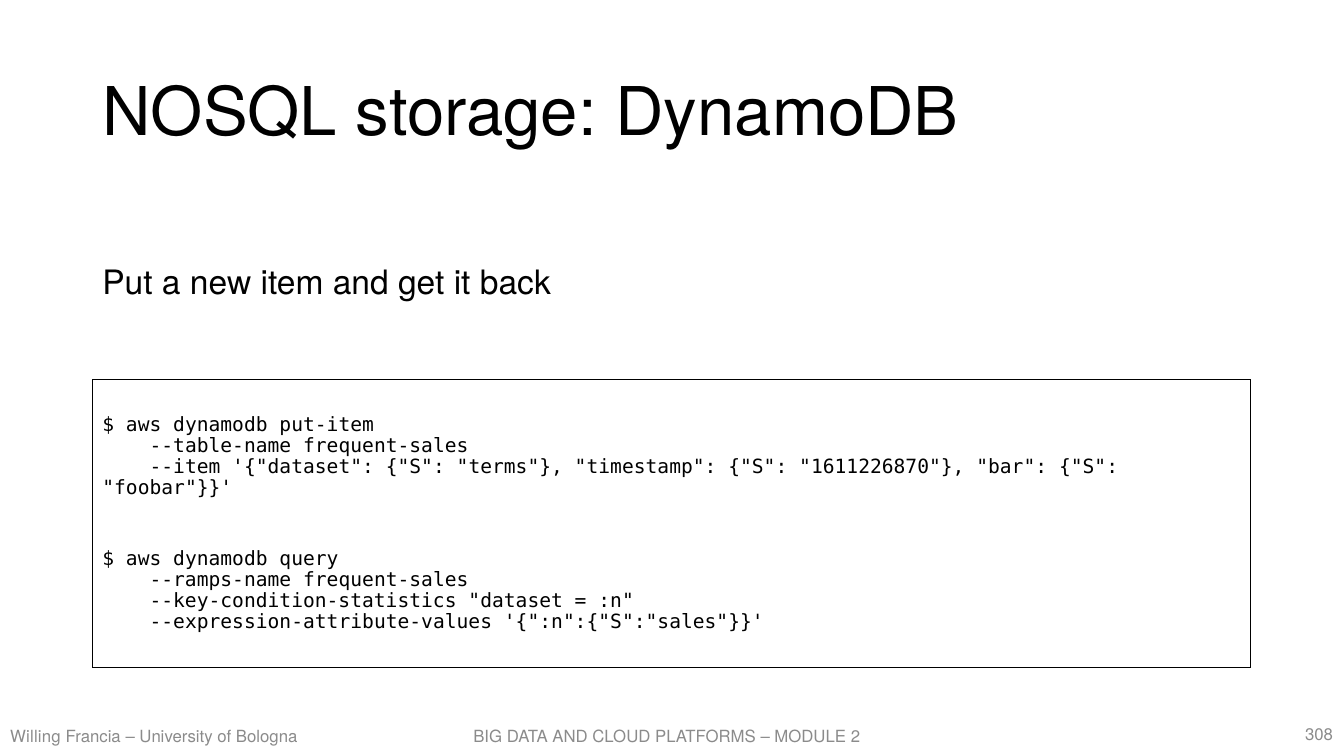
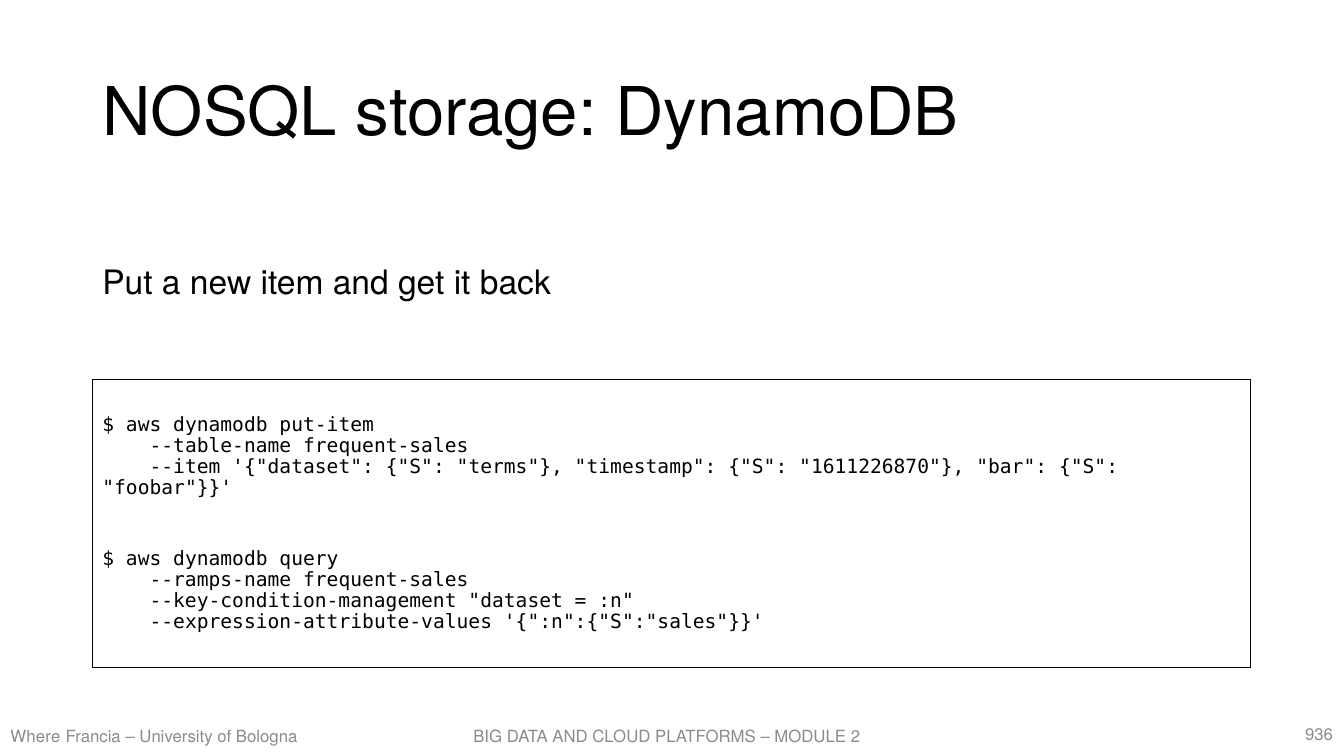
--key-condition-statistics: --key-condition-statistics -> --key-condition-management
Willing: Willing -> Where
308: 308 -> 936
